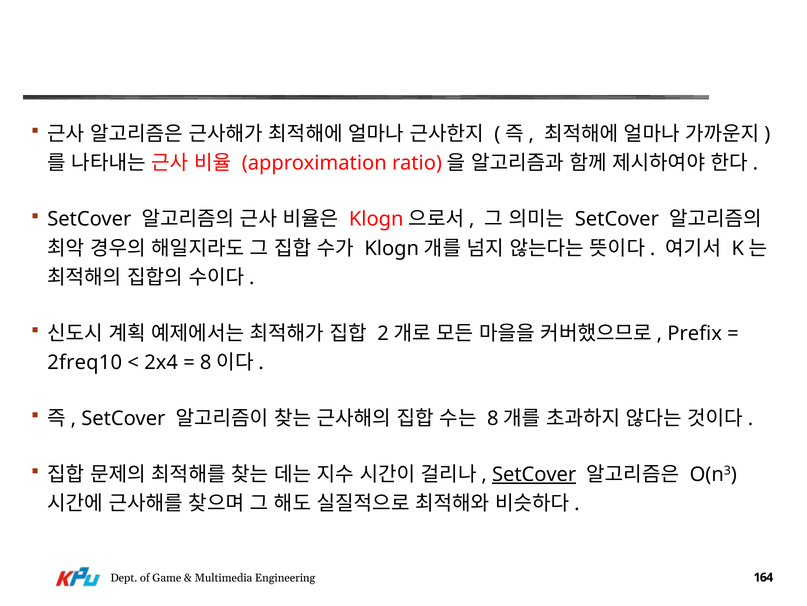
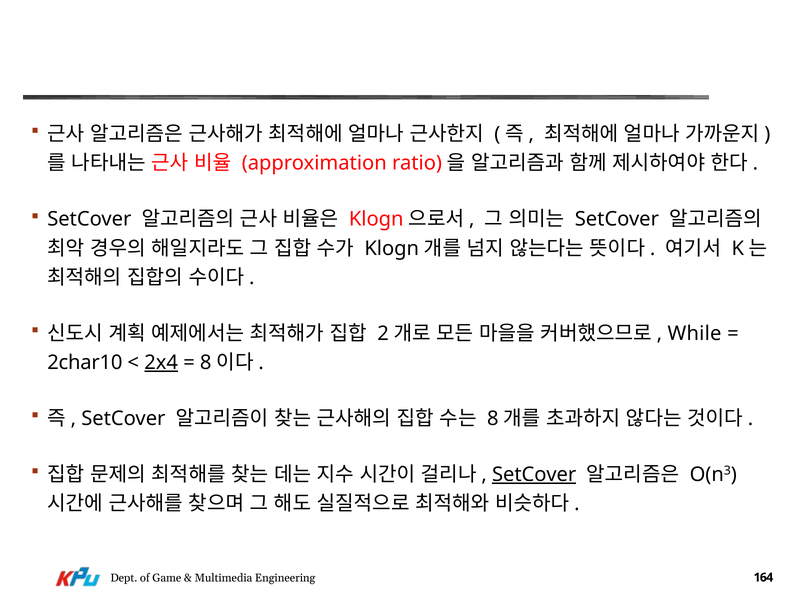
Prefix: Prefix -> While
2freq10: 2freq10 -> 2char10
2x4 underline: none -> present
